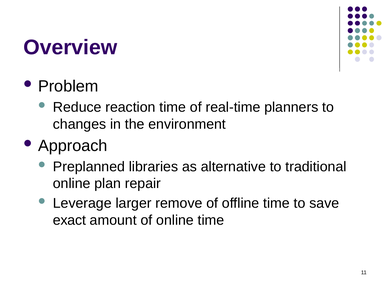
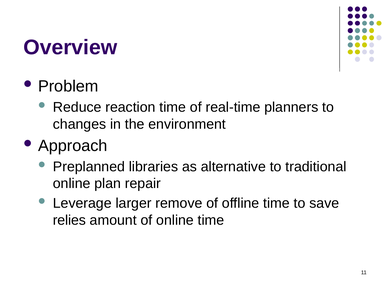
exact: exact -> relies
